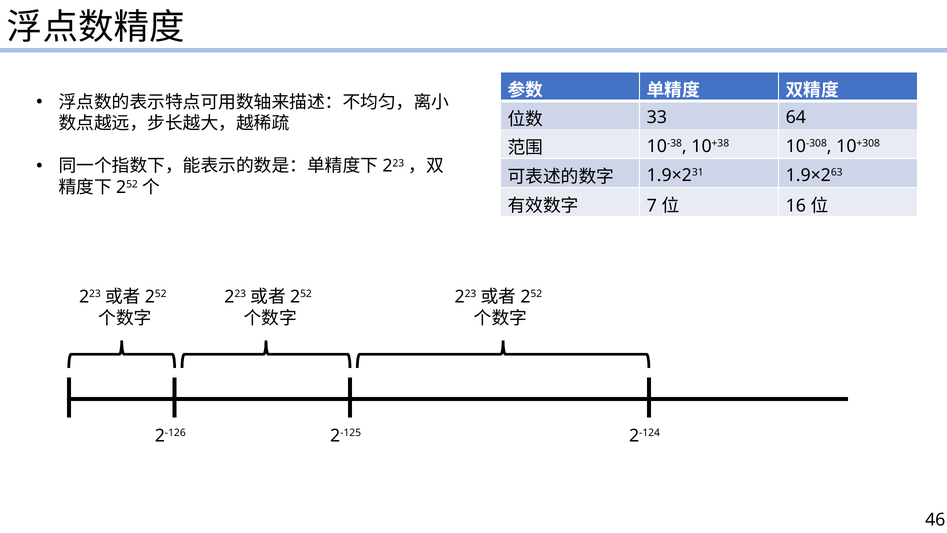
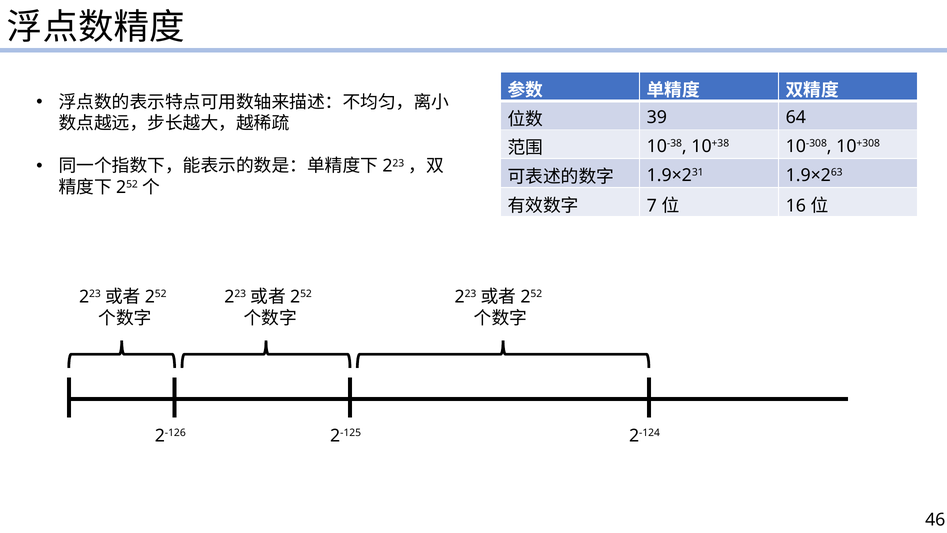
33: 33 -> 39
